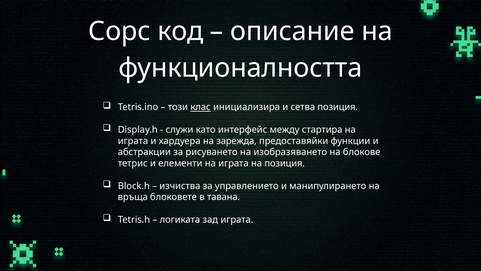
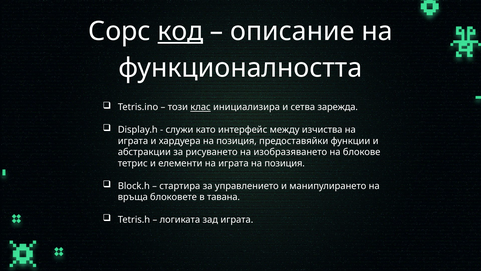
код underline: none -> present
сетва позиция: позиция -> зарежда
стартира: стартира -> изчиства
хардуера на зарежда: зарежда -> позиция
изчиства: изчиства -> стартира
